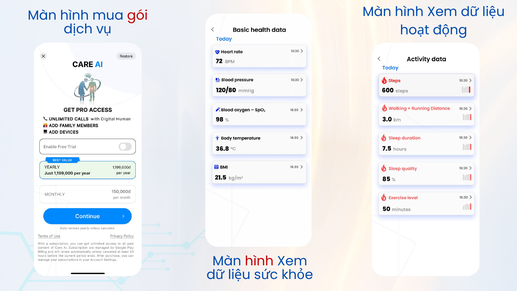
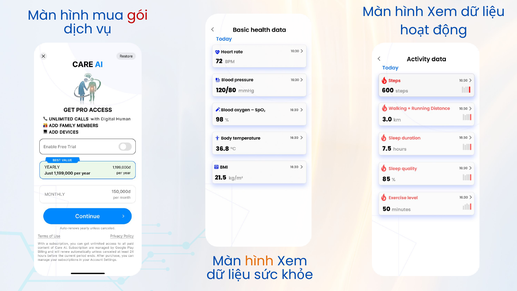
hình at (259, 261) colour: red -> orange
